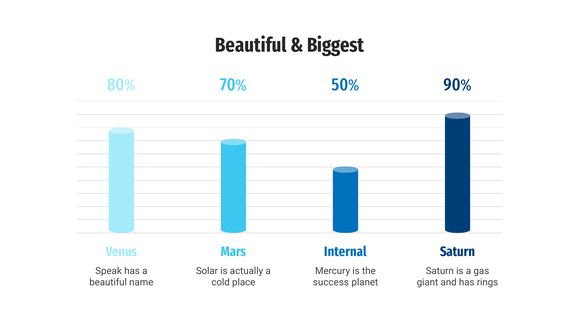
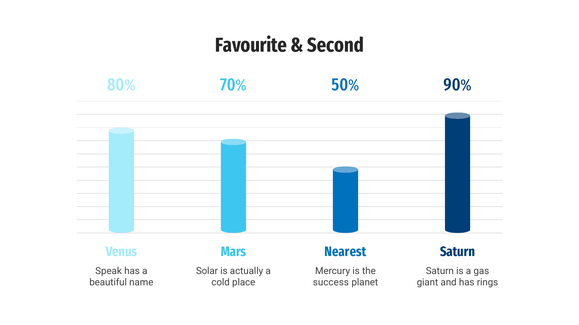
Beautiful at (251, 45): Beautiful -> Favourite
Biggest: Biggest -> Second
Internal: Internal -> Nearest
